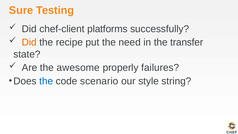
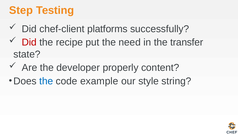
Sure: Sure -> Step
Did at (29, 42) colour: orange -> red
awesome: awesome -> developer
failures: failures -> content
scenario: scenario -> example
